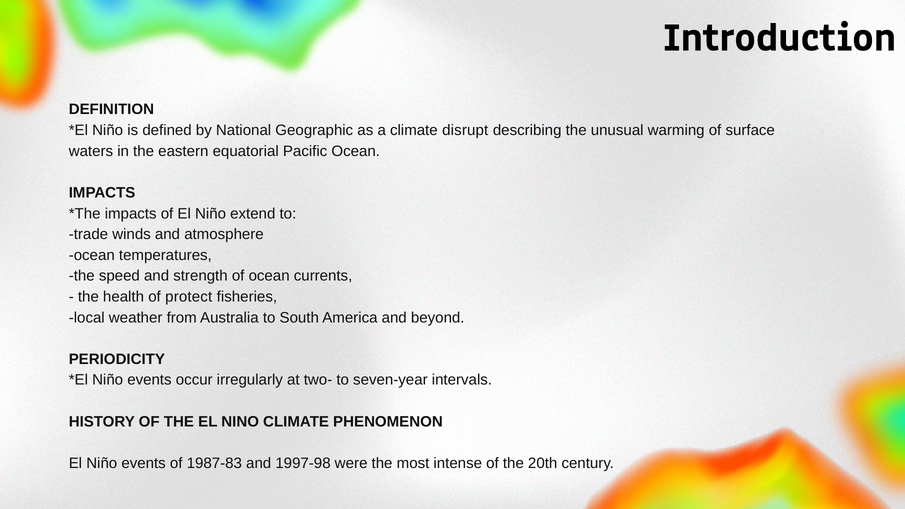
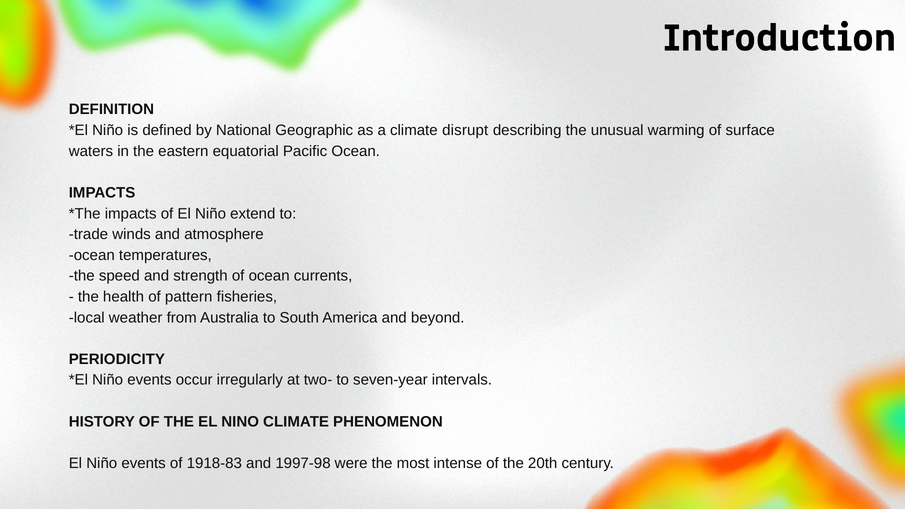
protect: protect -> pattern
1987-83: 1987-83 -> 1918-83
